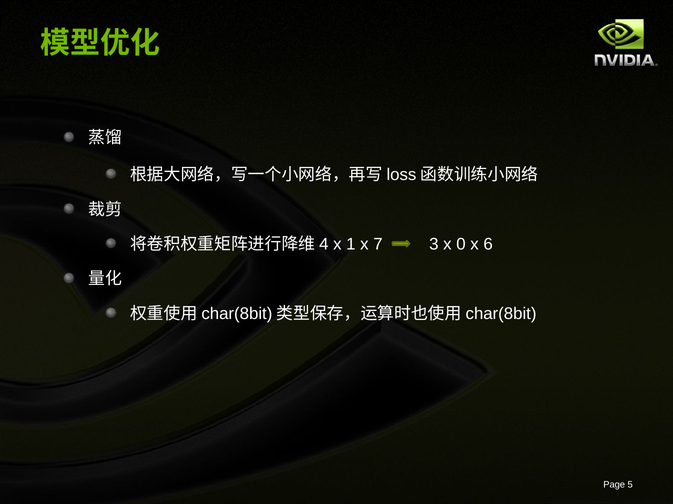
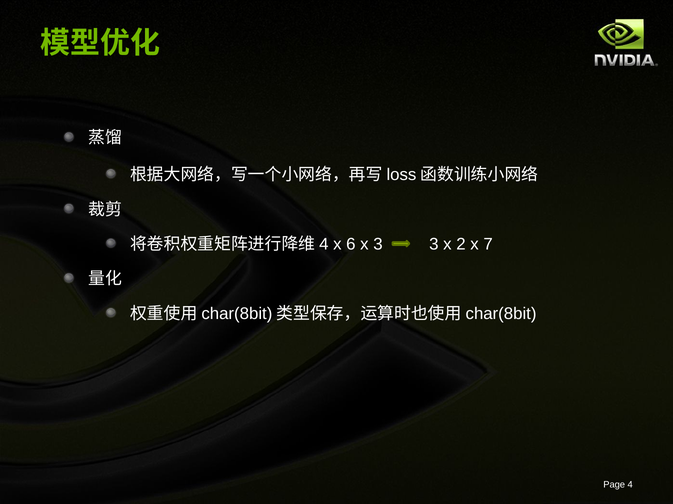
1: 1 -> 6
x 7: 7 -> 3
0: 0 -> 2
6: 6 -> 7
5: 5 -> 4
